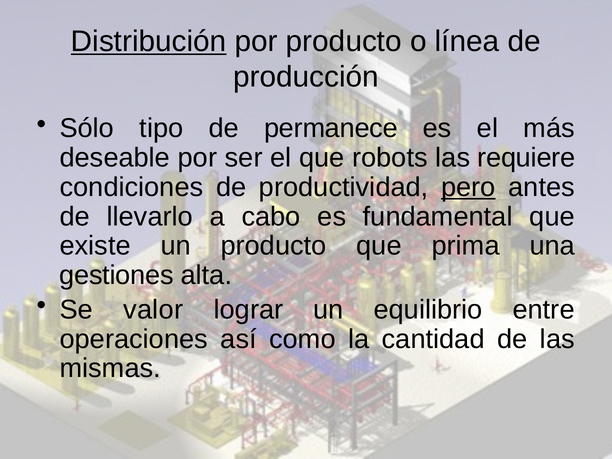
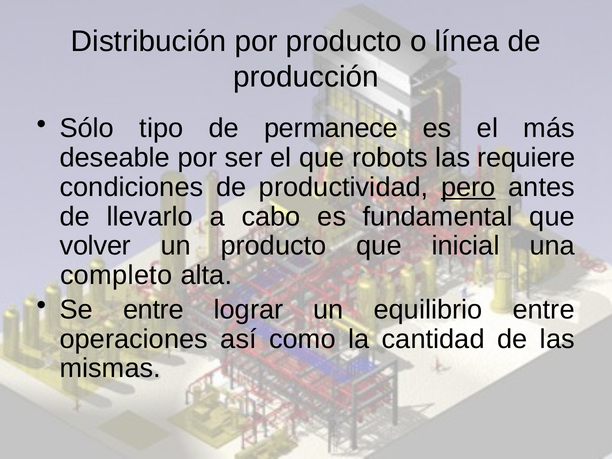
Distribución underline: present -> none
existe: existe -> volver
prima: prima -> inicial
gestiones: gestiones -> completo
Se valor: valor -> entre
